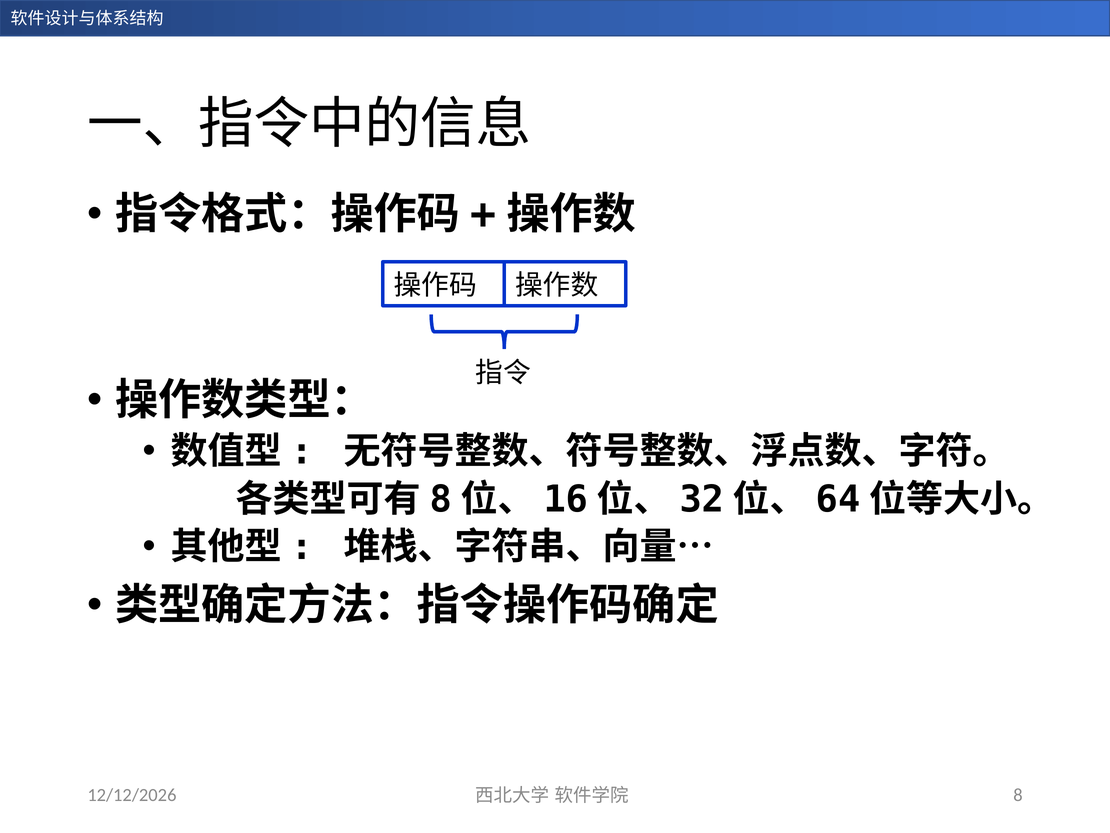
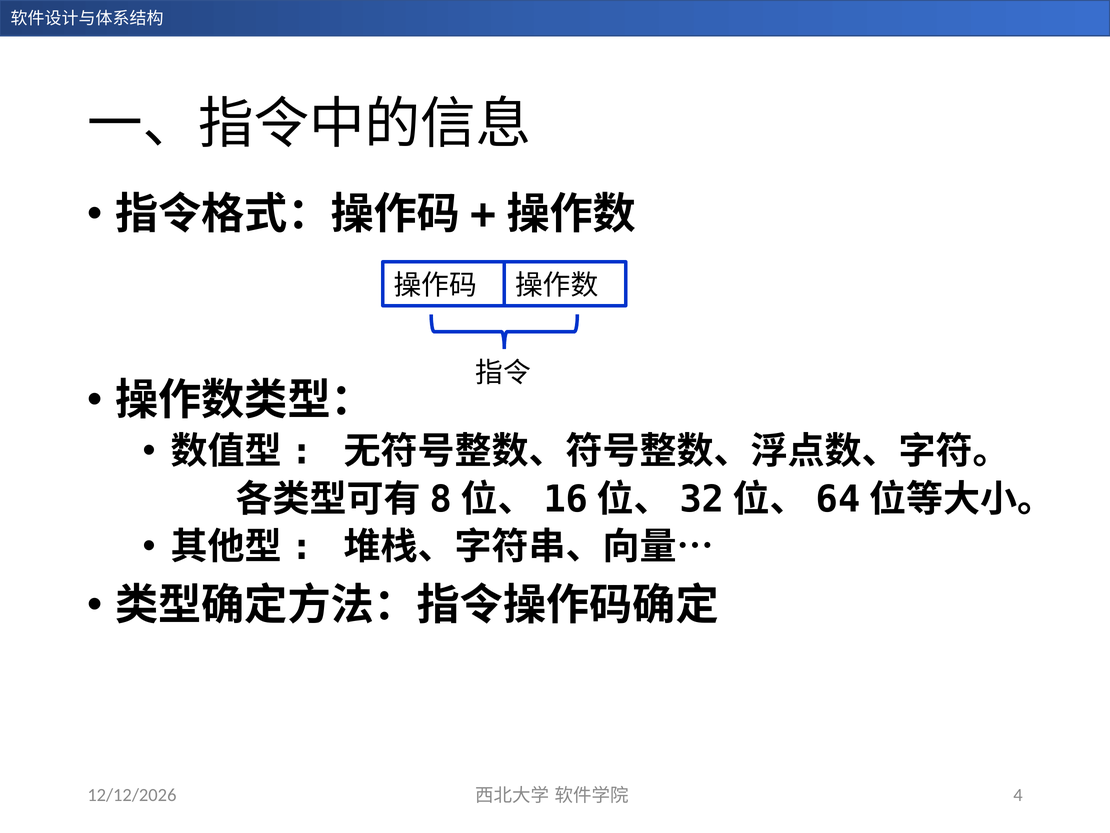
8: 8 -> 4
